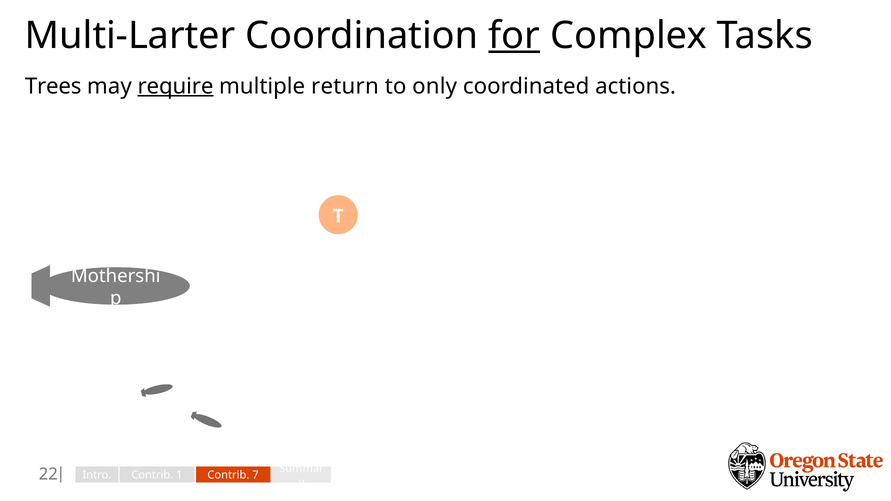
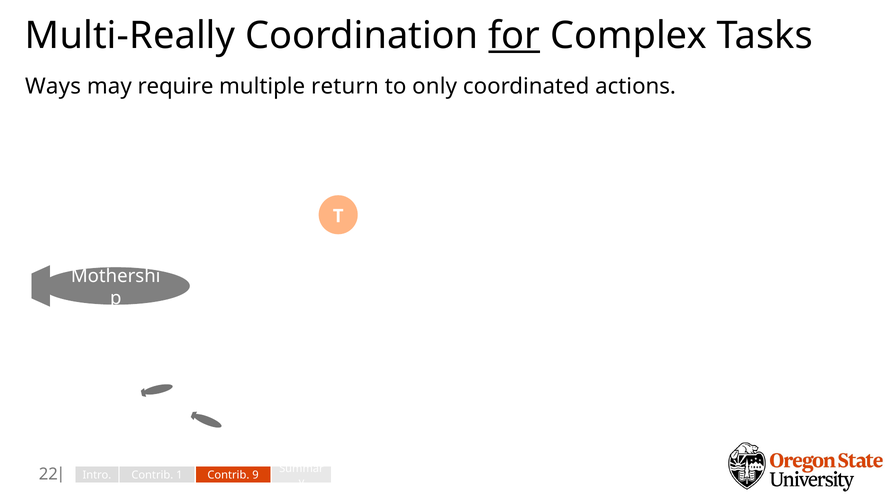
Multi-Larter: Multi-Larter -> Multi-Really
Trees: Trees -> Ways
require underline: present -> none
7: 7 -> 9
